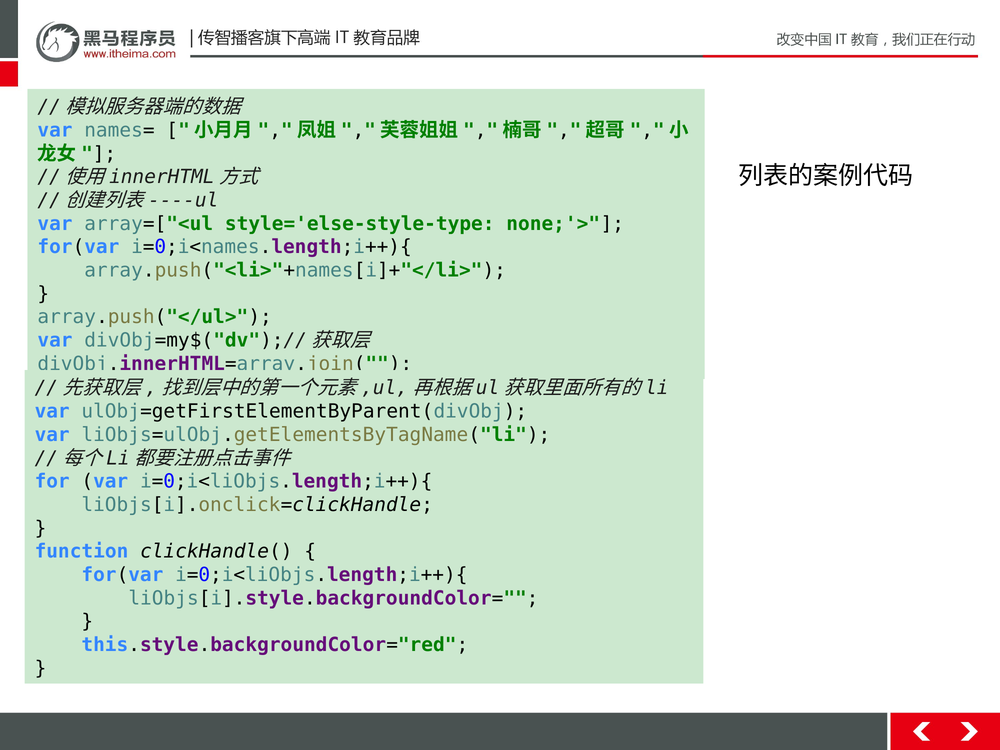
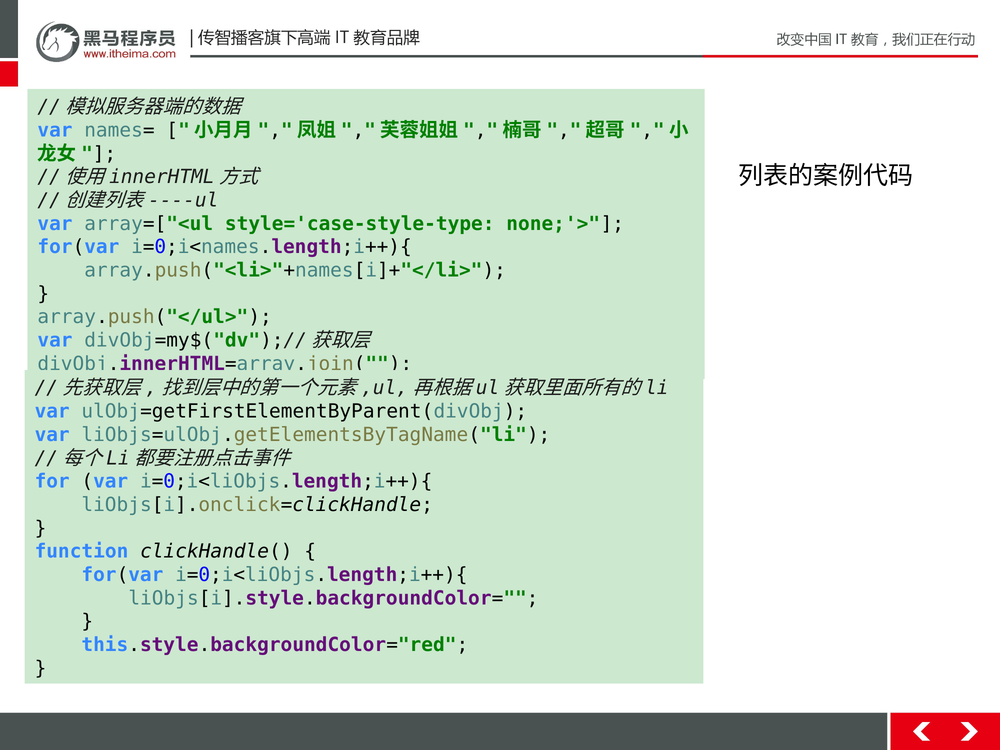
style='else-style-type: style='else-style-type -> style='case-style-type
